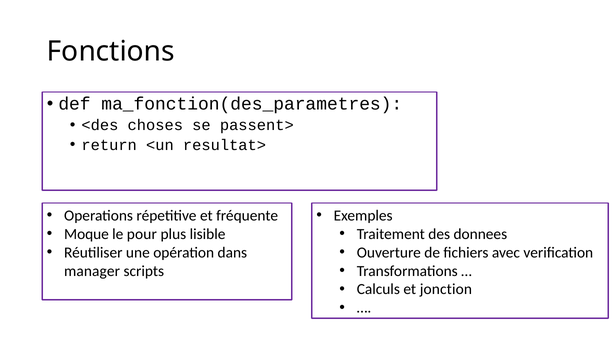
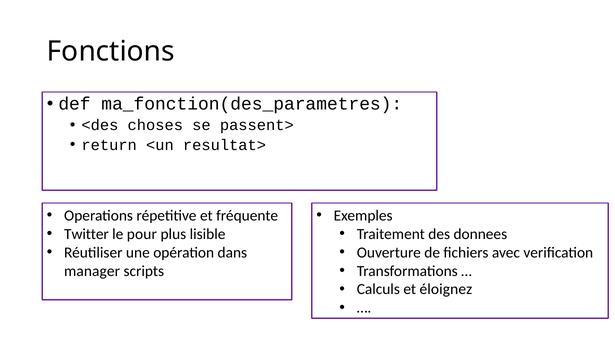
Moque: Moque -> Twitter
jonction: jonction -> éloignez
